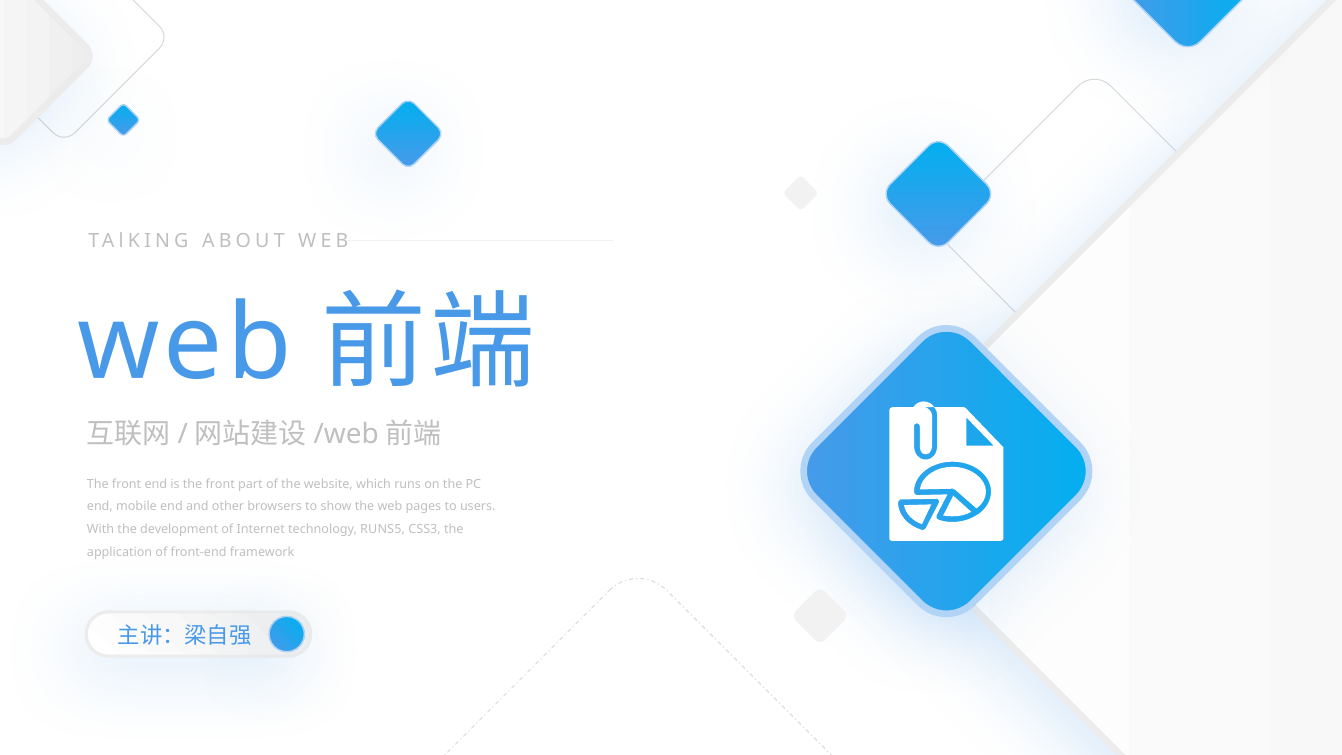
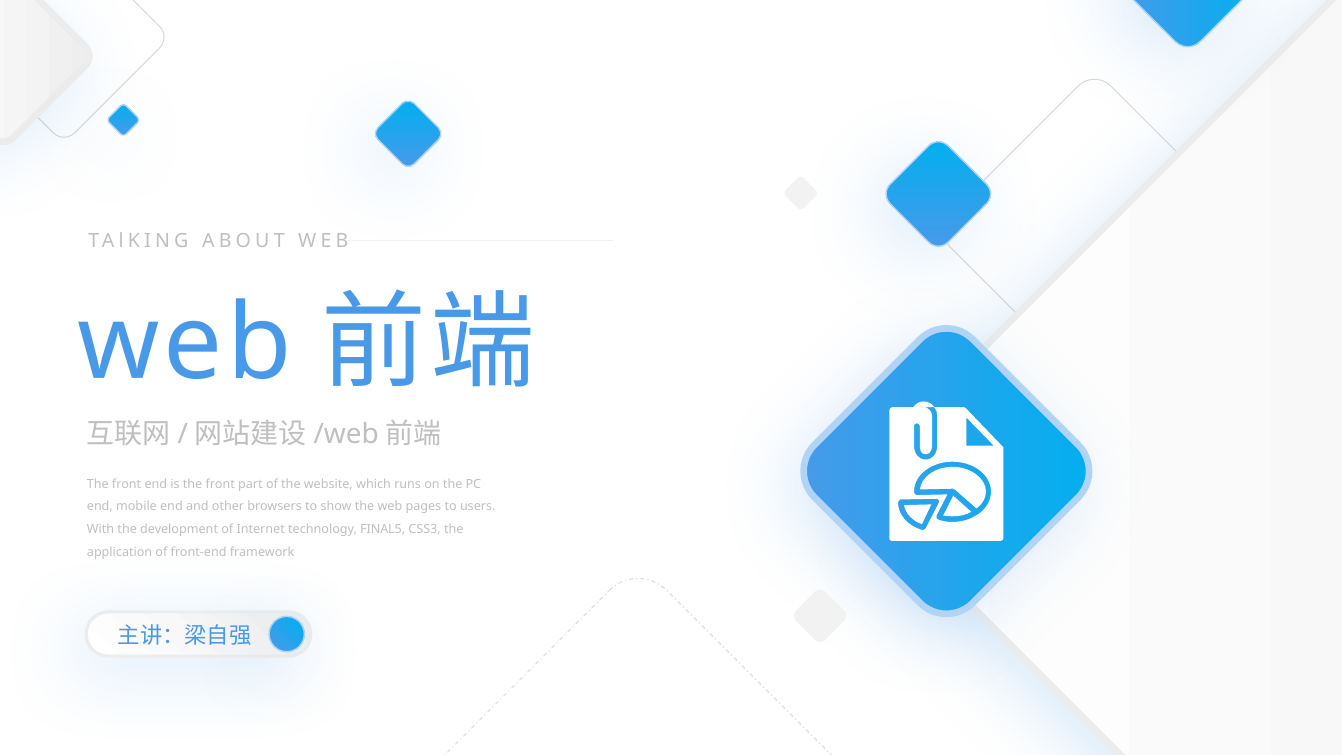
RUNS5: RUNS5 -> FINAL5
